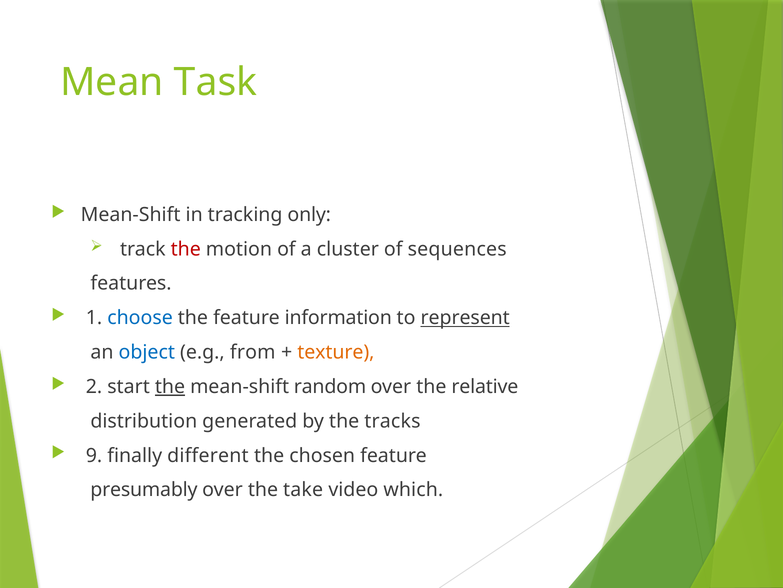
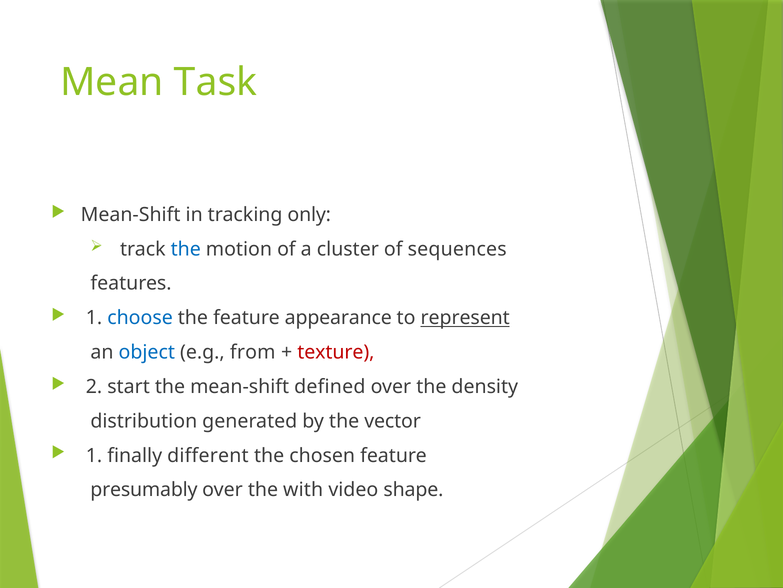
the at (186, 249) colour: red -> blue
information: information -> appearance
texture colour: orange -> red
the at (170, 386) underline: present -> none
random: random -> defined
relative: relative -> density
tracks: tracks -> vector
9 at (94, 455): 9 -> 1
take: take -> with
which: which -> shape
